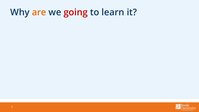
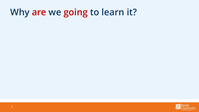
are colour: orange -> red
